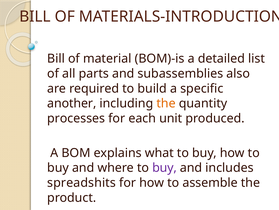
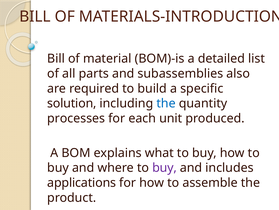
another: another -> solution
the at (166, 103) colour: orange -> blue
spreadshits: spreadshits -> applications
